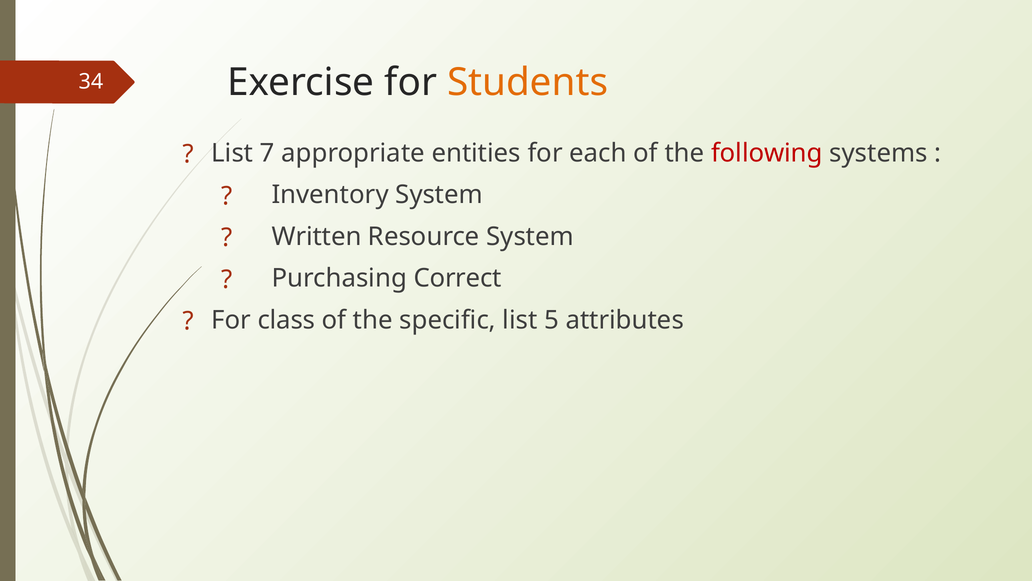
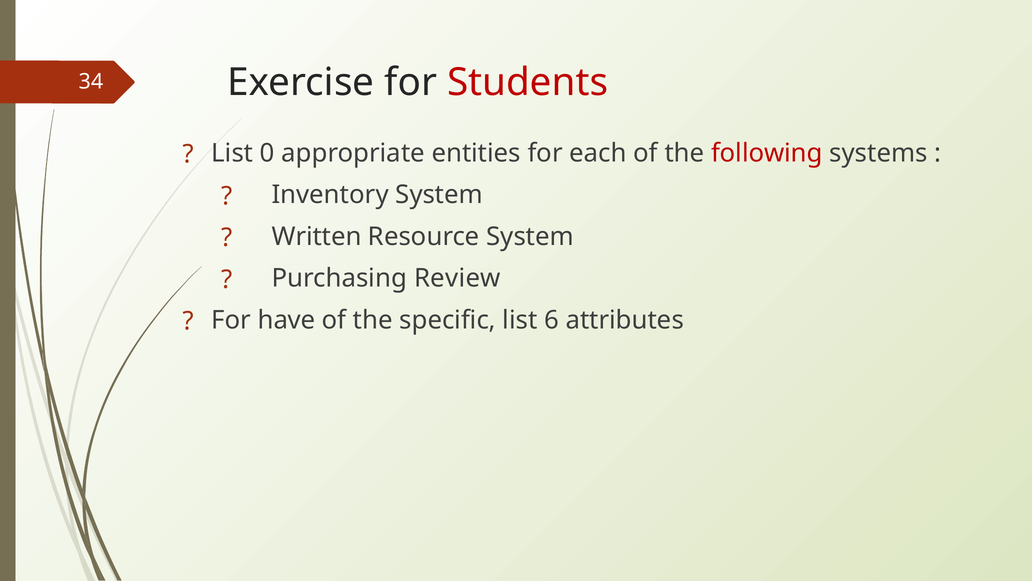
Students colour: orange -> red
7: 7 -> 0
Correct: Correct -> Review
class: class -> have
5: 5 -> 6
